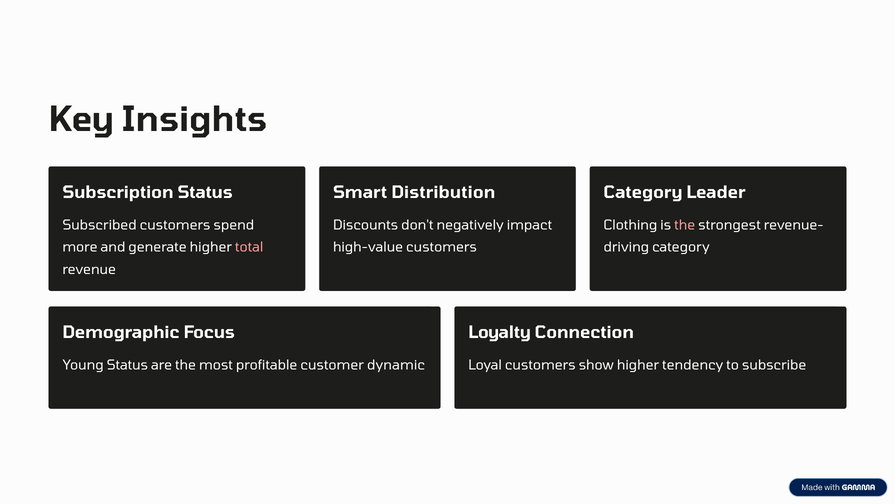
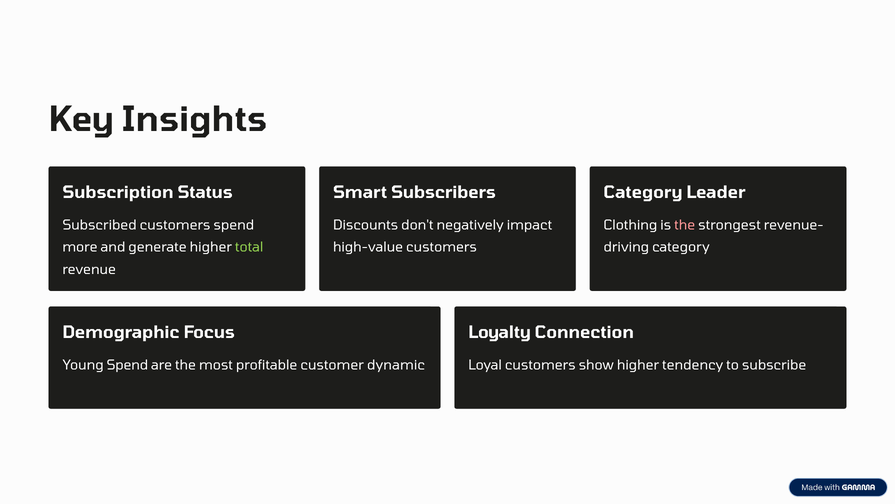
Distribution: Distribution -> Subscribers
total colour: pink -> light green
Young Status: Status -> Spend
